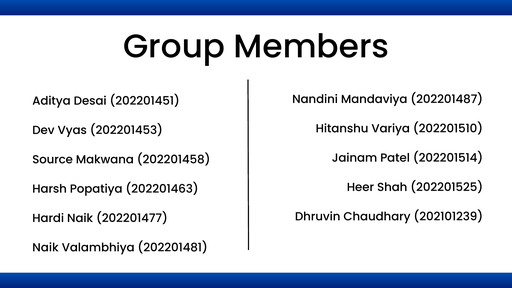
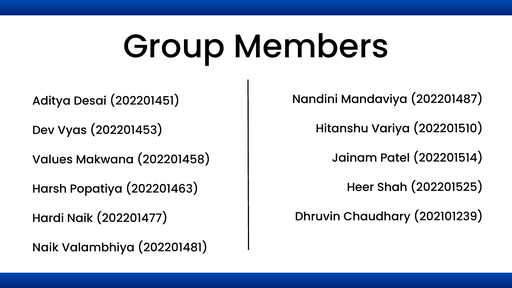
Source: Source -> Values
